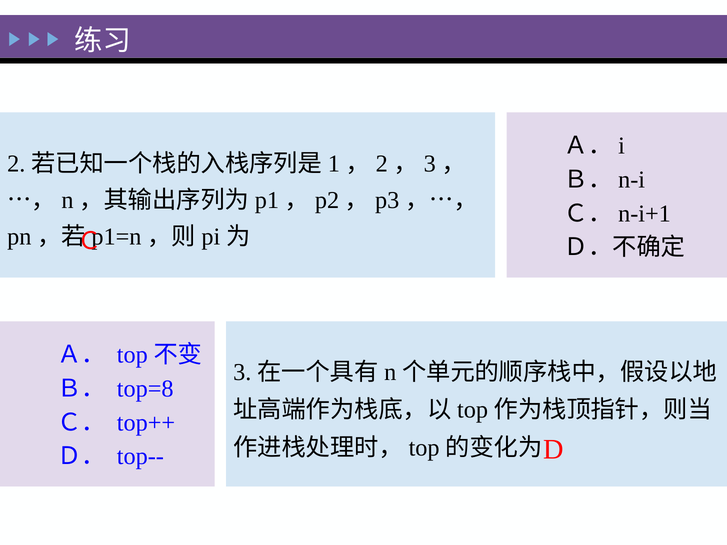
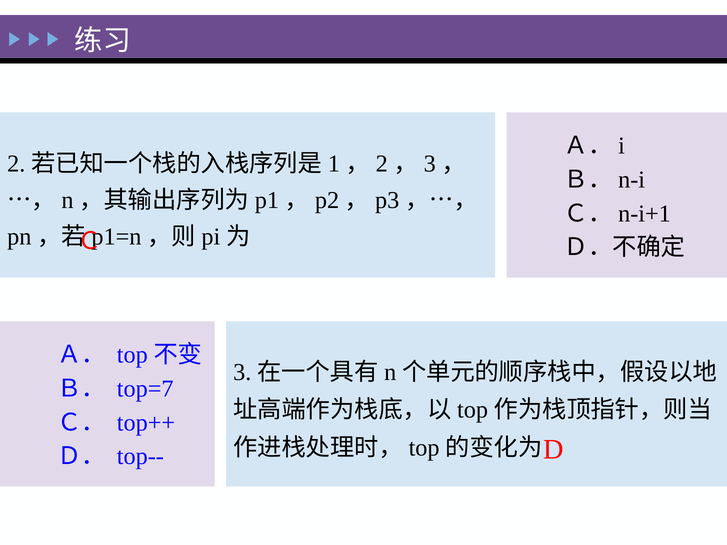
top=8: top=8 -> top=7
